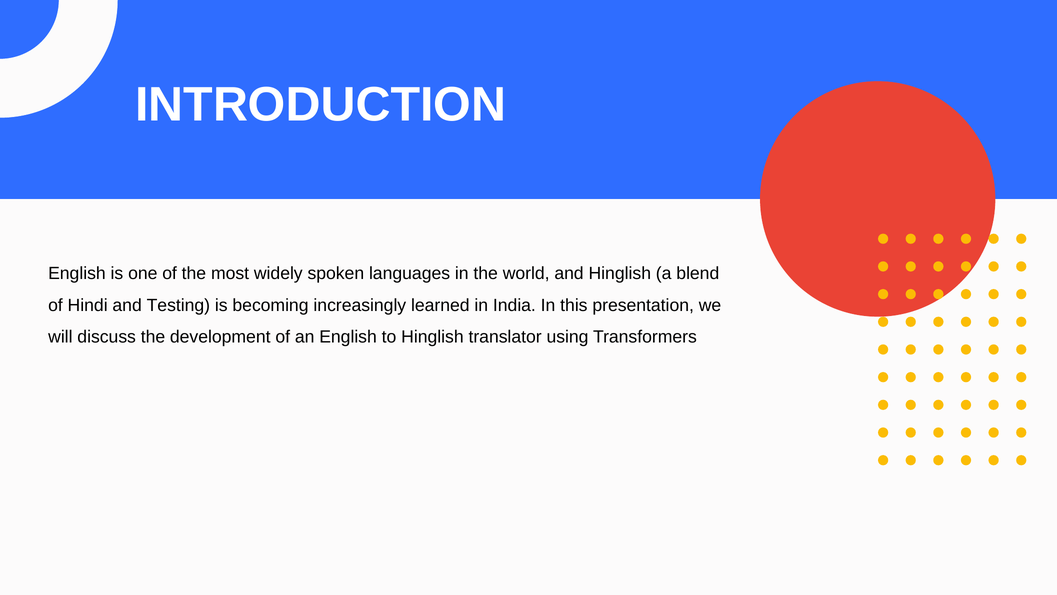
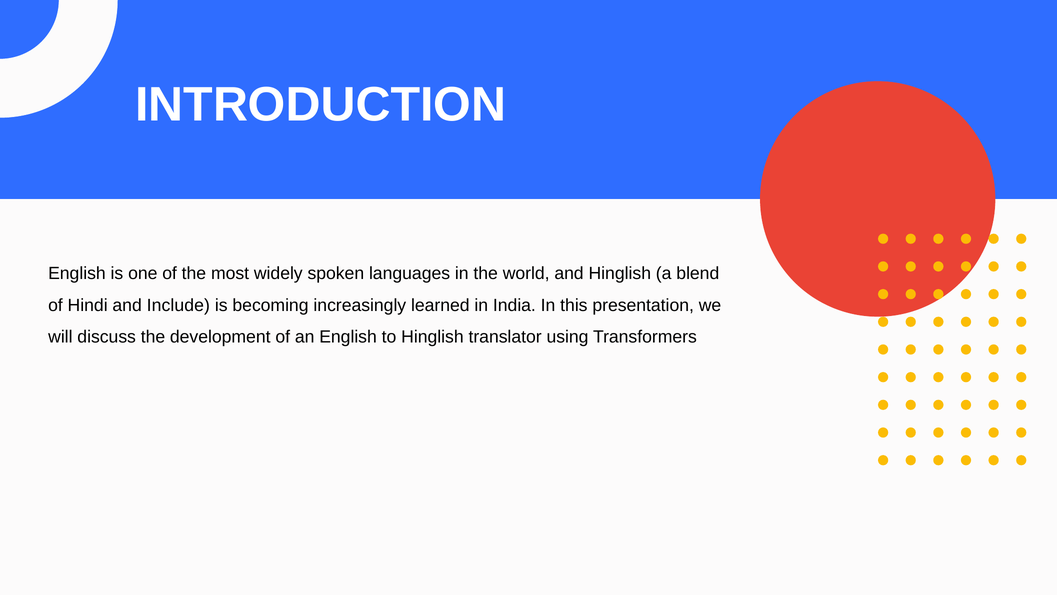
Testing: Testing -> Include
